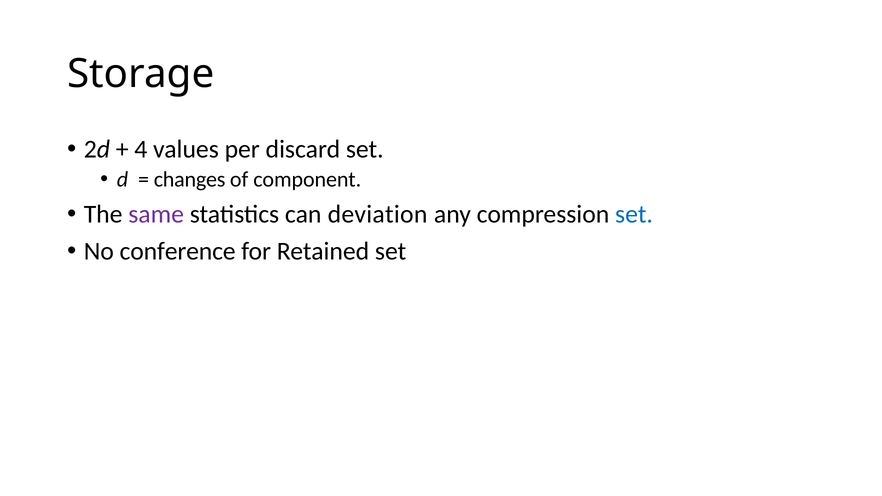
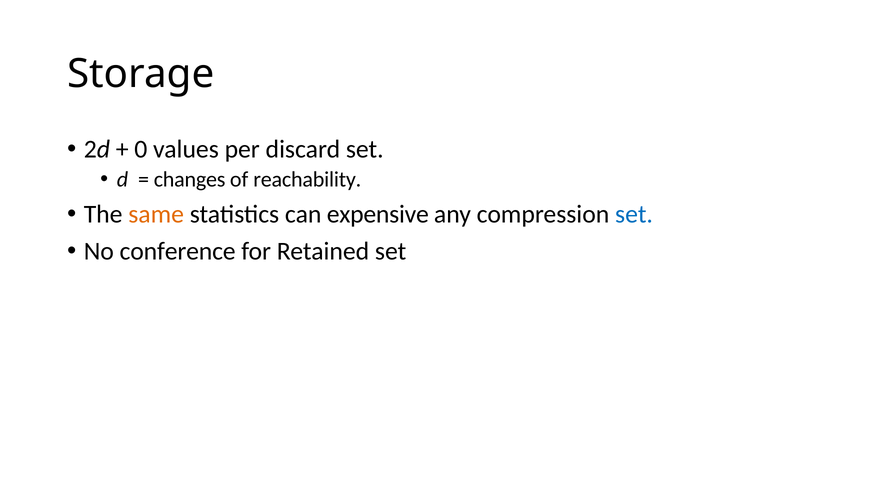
4: 4 -> 0
component: component -> reachability
same colour: purple -> orange
deviation: deviation -> expensive
